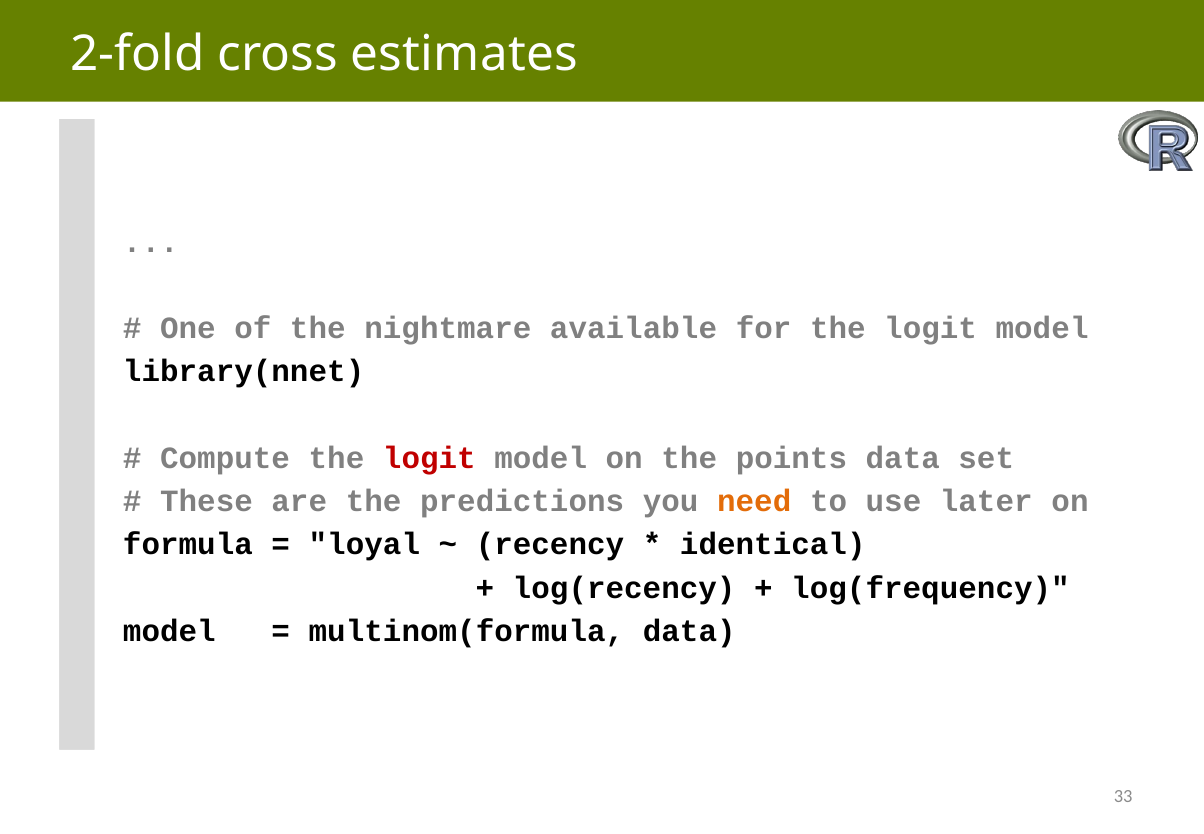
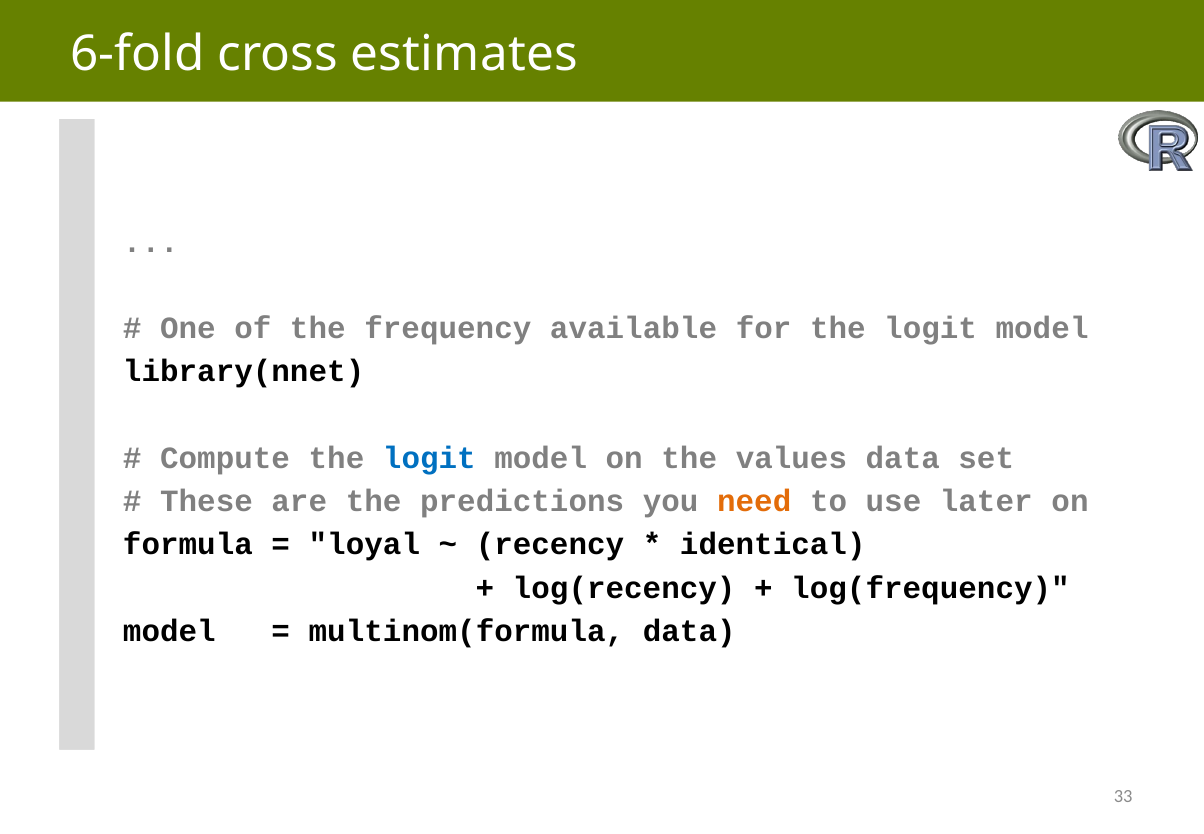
2-fold: 2-fold -> 6-fold
nightmare: nightmare -> frequency
logit at (429, 458) colour: red -> blue
points: points -> values
